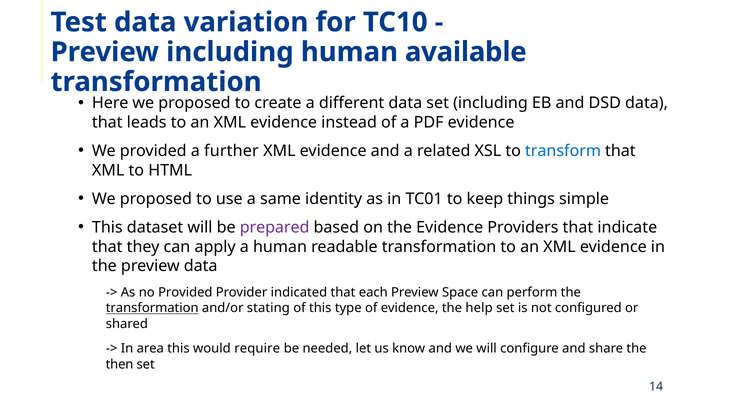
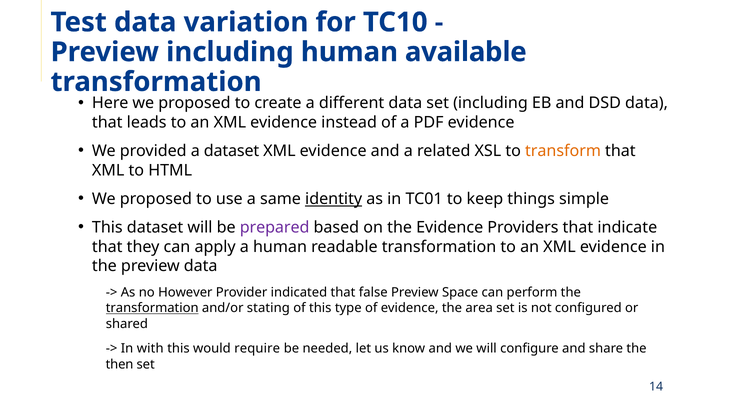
a further: further -> dataset
transform colour: blue -> orange
identity underline: none -> present
no Provided: Provided -> However
each: each -> false
help: help -> area
area: area -> with
